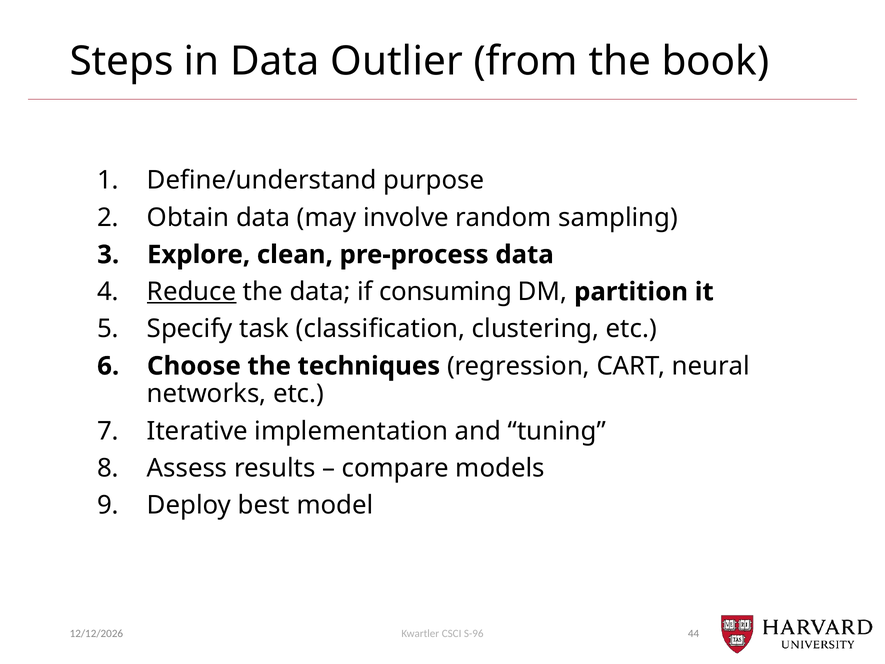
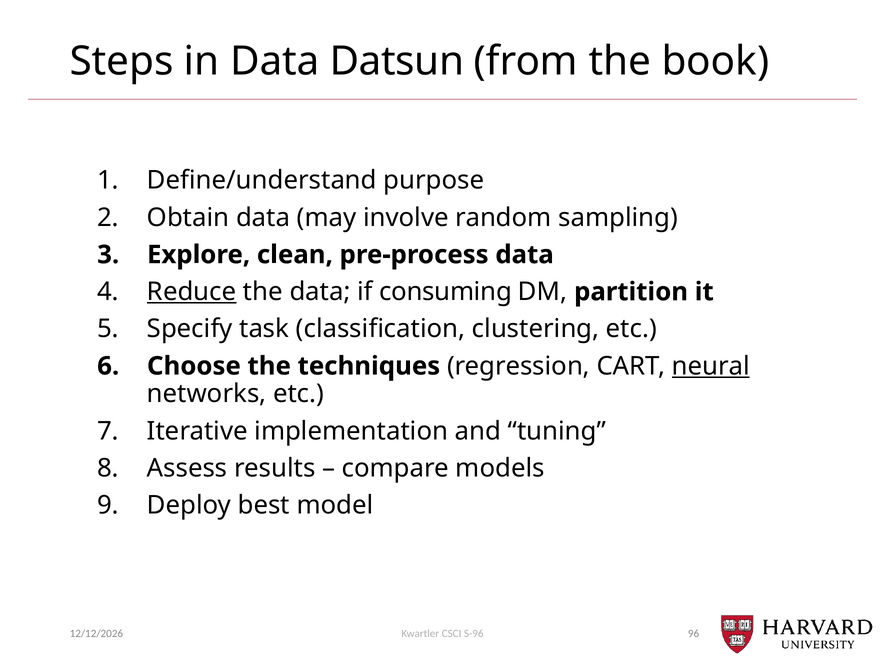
Outlier: Outlier -> Datsun
neural underline: none -> present
44: 44 -> 96
